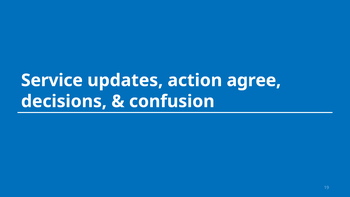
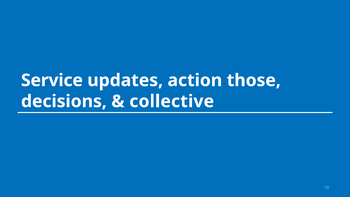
agree: agree -> those
confusion: confusion -> collective
